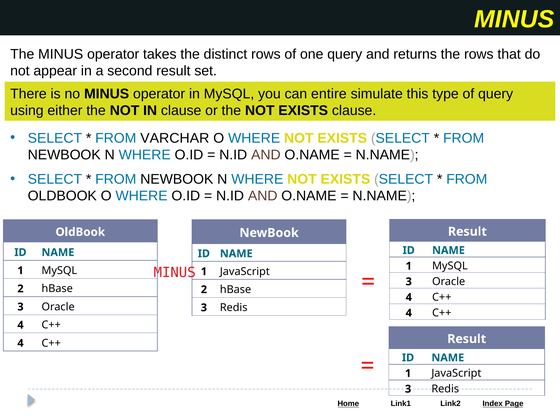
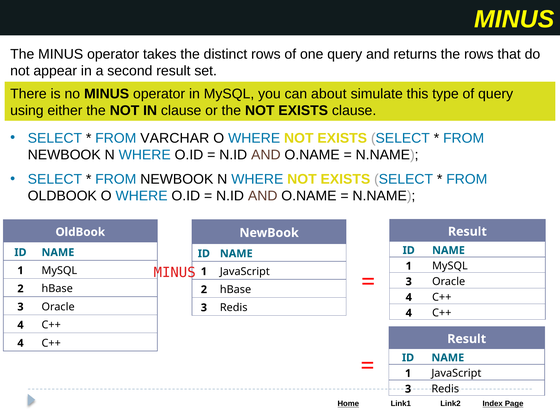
entire: entire -> about
